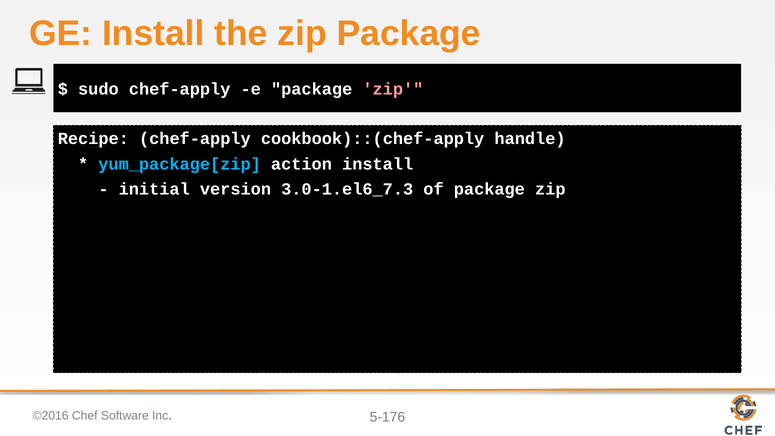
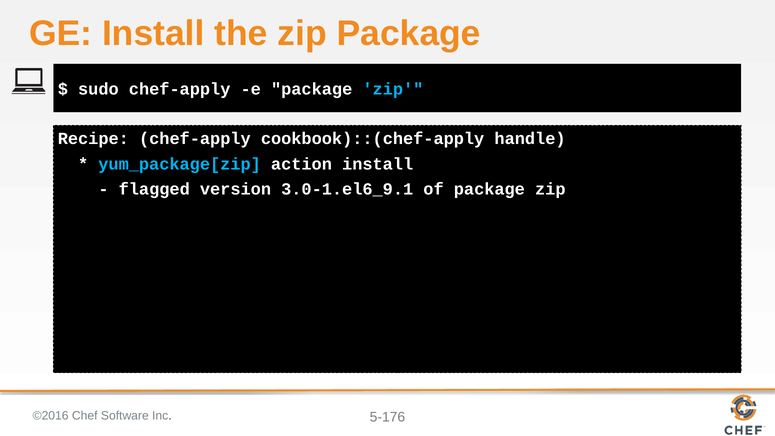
zip at (393, 89) colour: pink -> light blue
initial: initial -> flagged
3.0-1.el6_7.3: 3.0-1.el6_7.3 -> 3.0-1.el6_9.1
